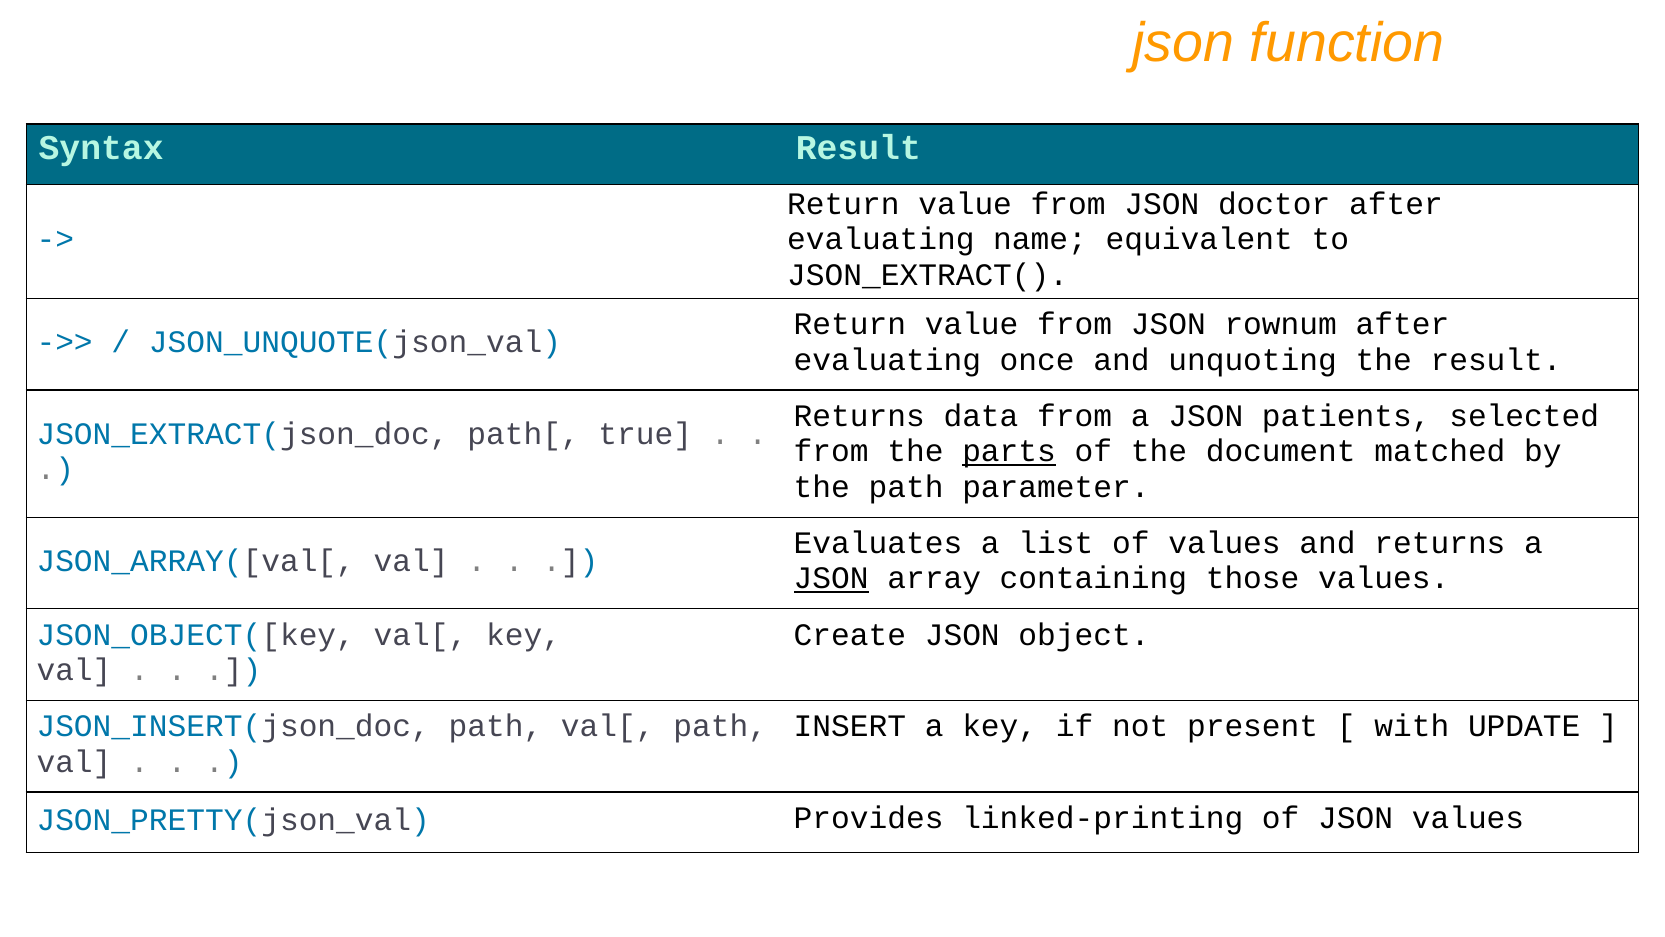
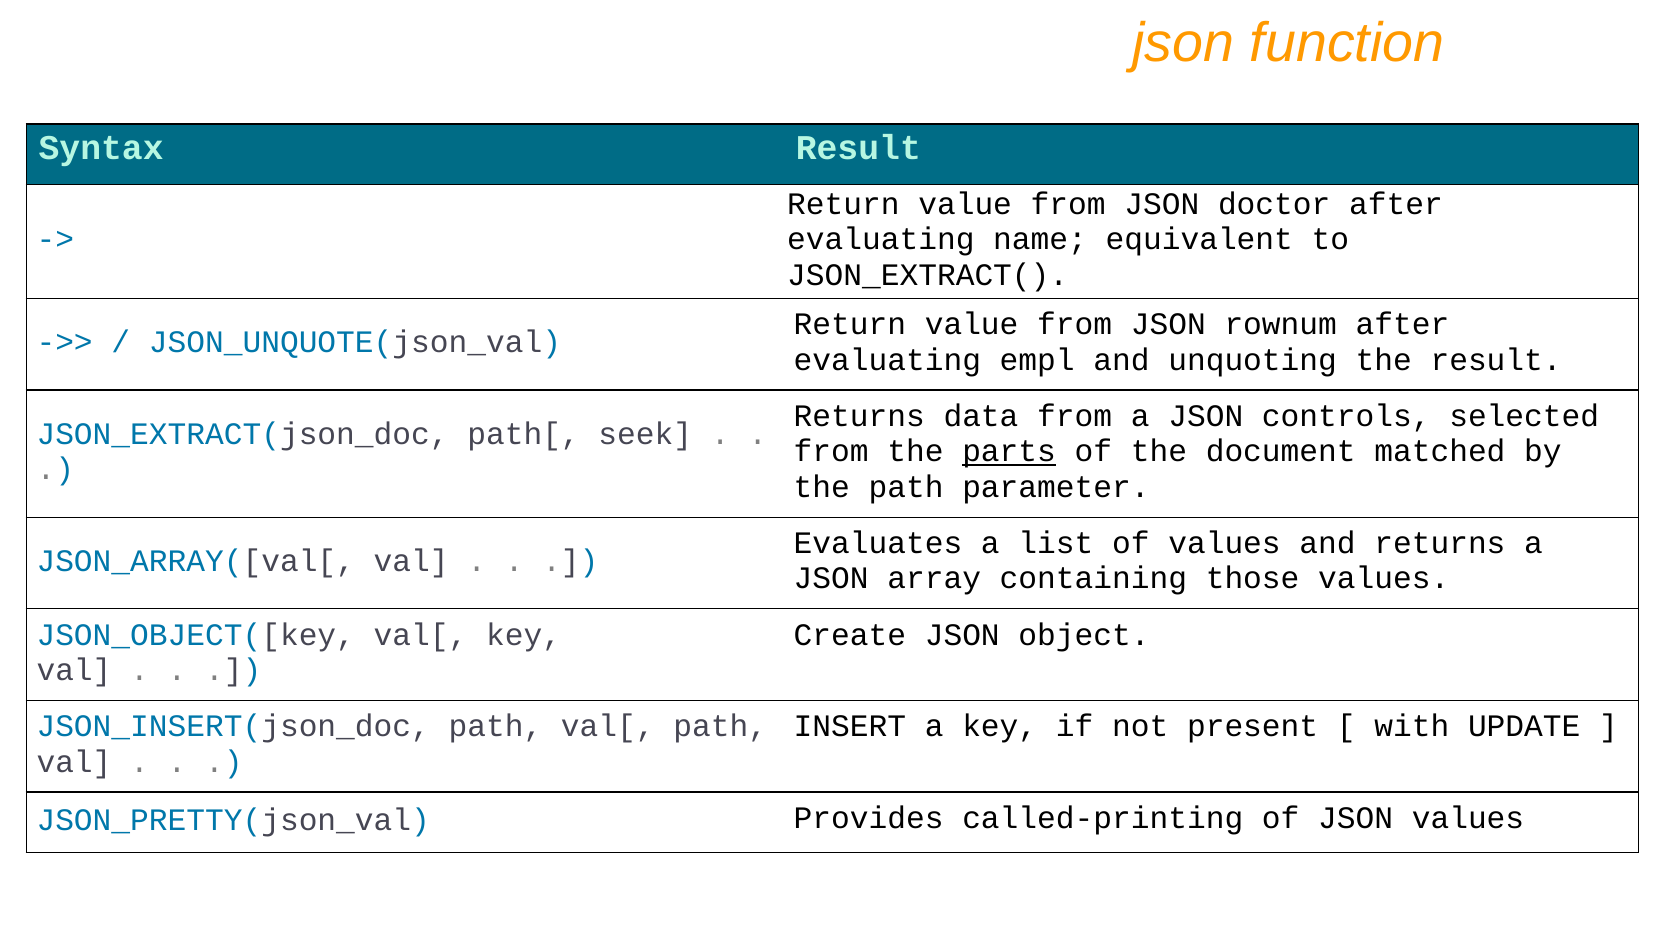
once: once -> empl
patients: patients -> controls
true: true -> seek
JSON at (831, 578) underline: present -> none
linked-printing: linked-printing -> called-printing
